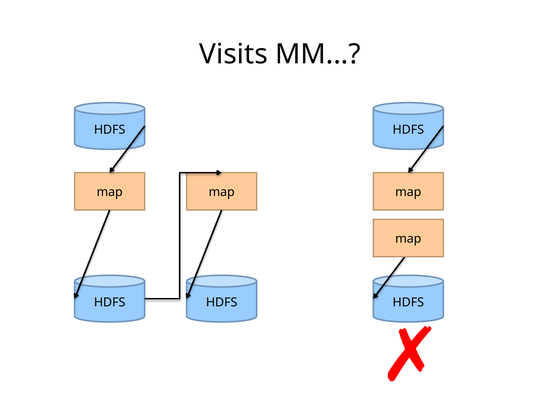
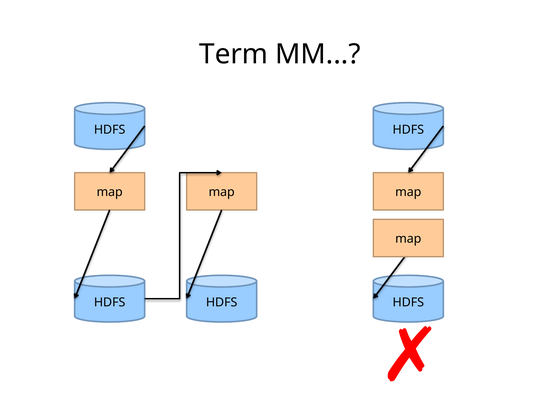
Visits: Visits -> Term
